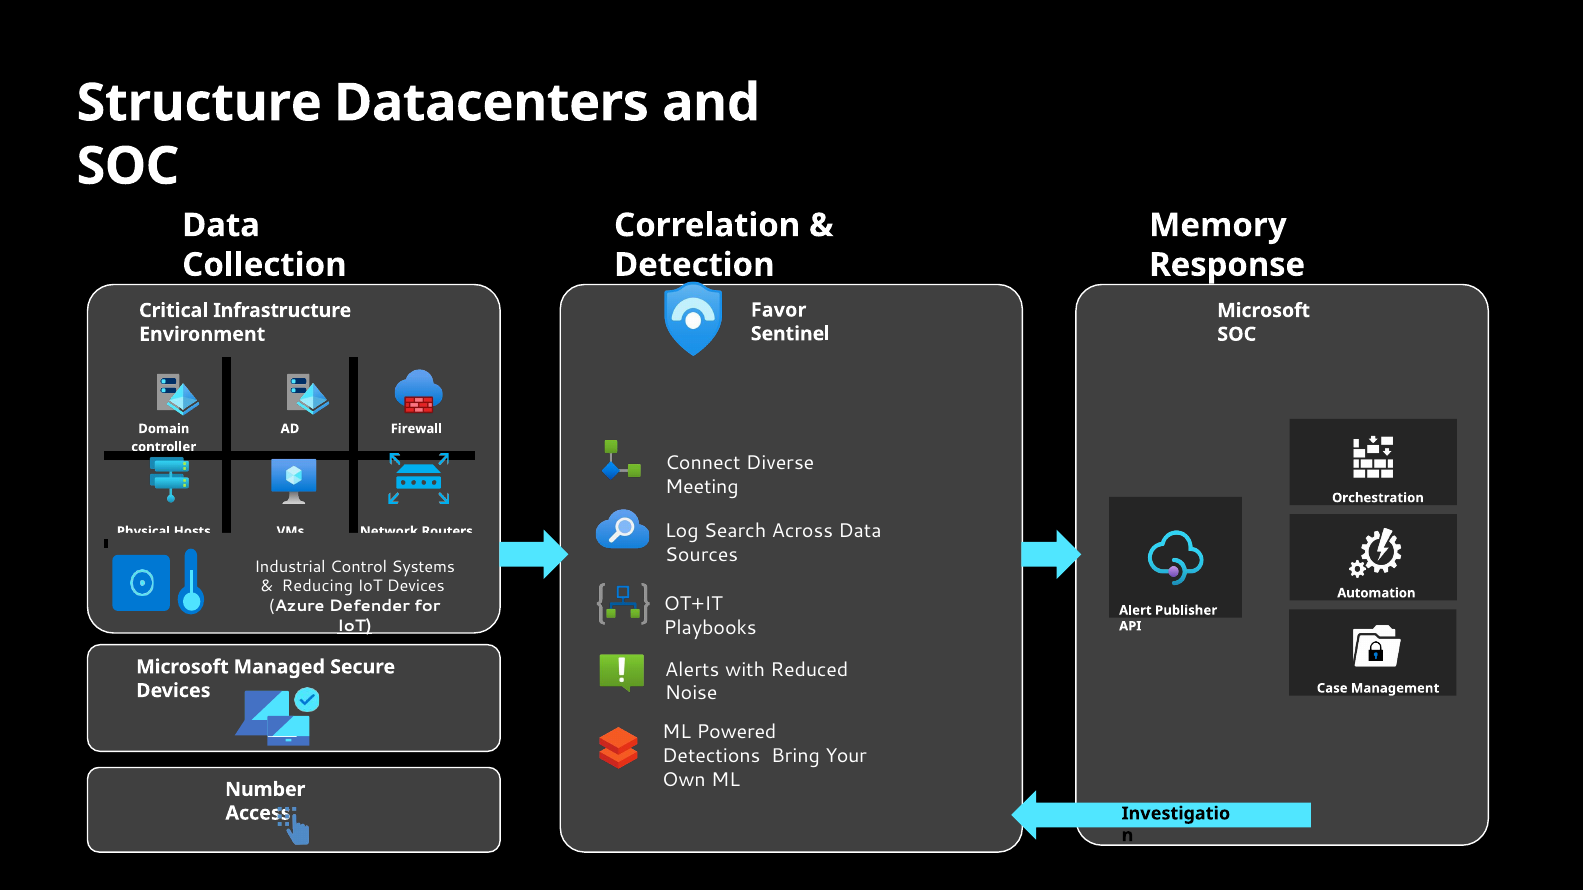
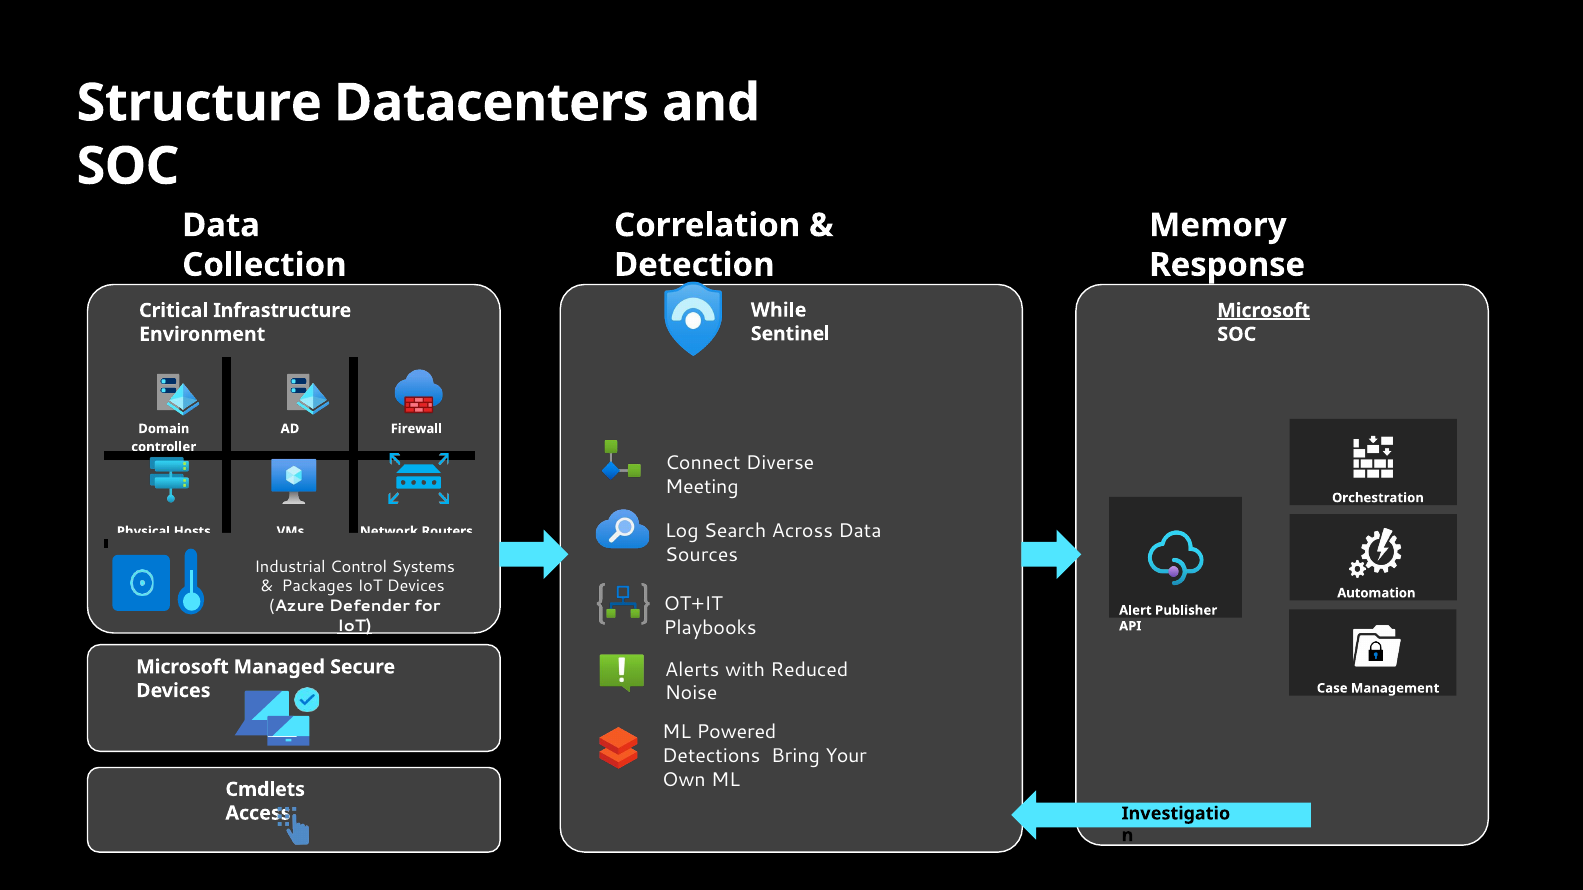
Favor: Favor -> While
Microsoft at (1264, 311) underline: none -> present
Reducing: Reducing -> Packages
Number: Number -> Cmdlets
